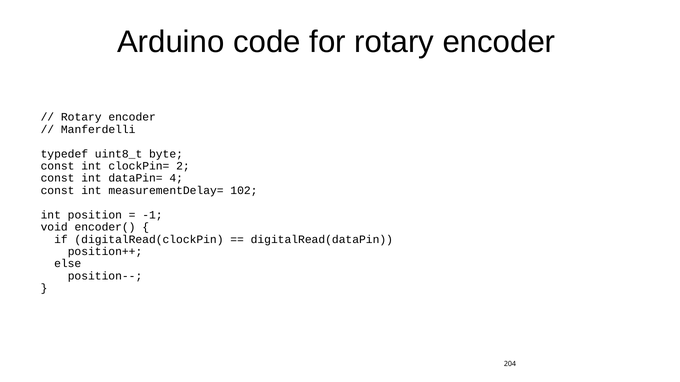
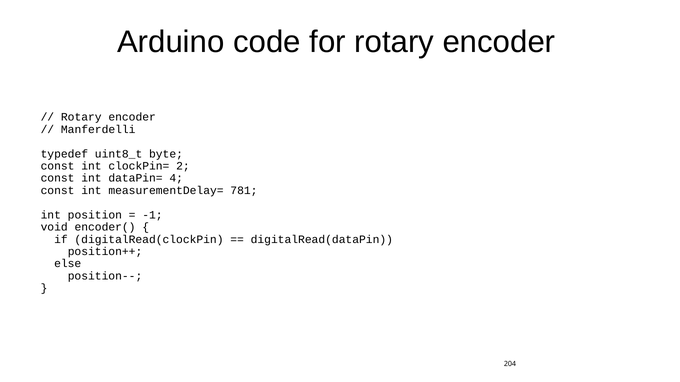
102: 102 -> 781
